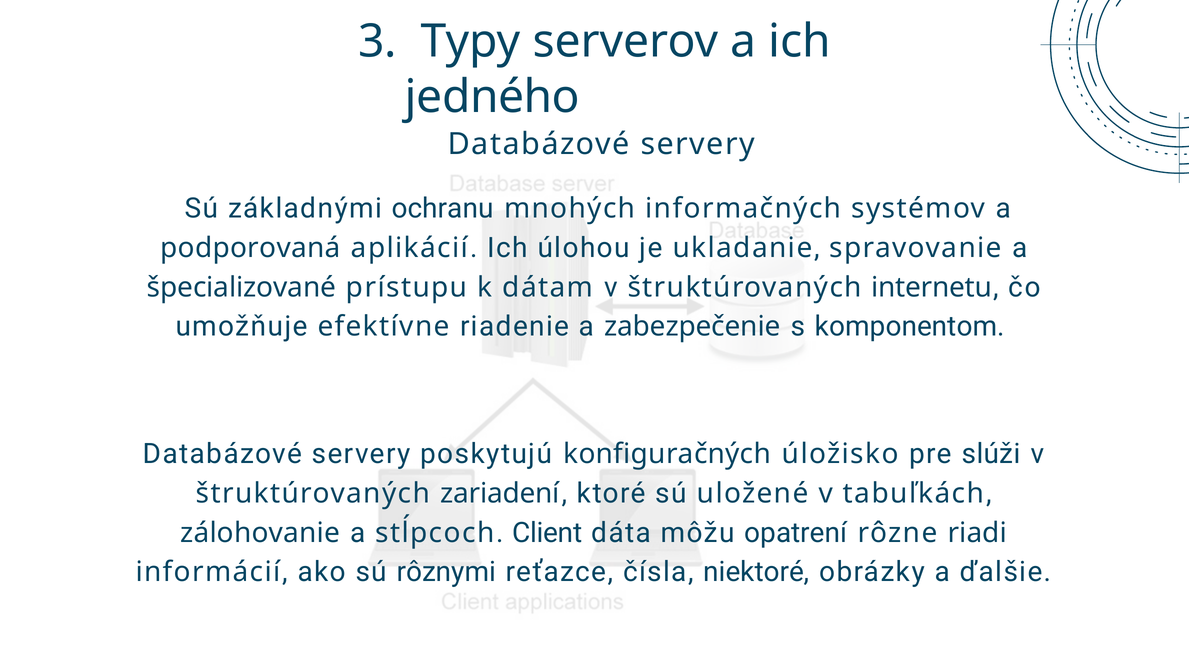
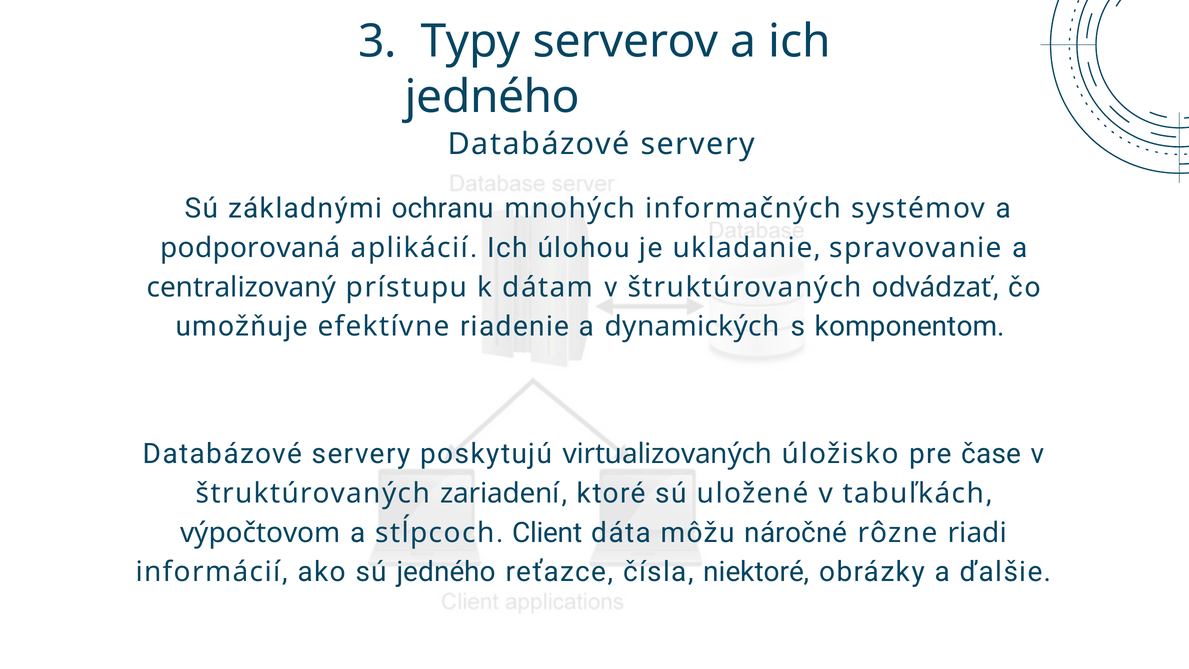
špecializované: špecializované -> centralizovaný
internetu: internetu -> odvádzať
zabezpečenie: zabezpečenie -> dynamických
konfiguračných: konfiguračných -> virtualizovaných
slúži: slúži -> čase
zálohovanie: zálohovanie -> výpočtovom
opatrení: opatrení -> náročné
sú rôznymi: rôznymi -> jedného
